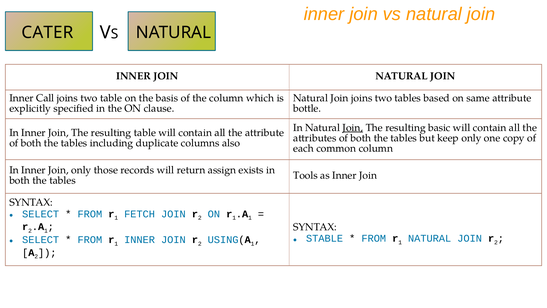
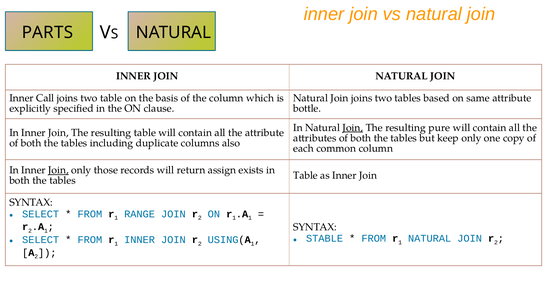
CATER: CATER -> PARTS
basic: basic -> pure
Join at (58, 170) underline: none -> present
Tools at (306, 175): Tools -> Table
FETCH: FETCH -> RANGE
